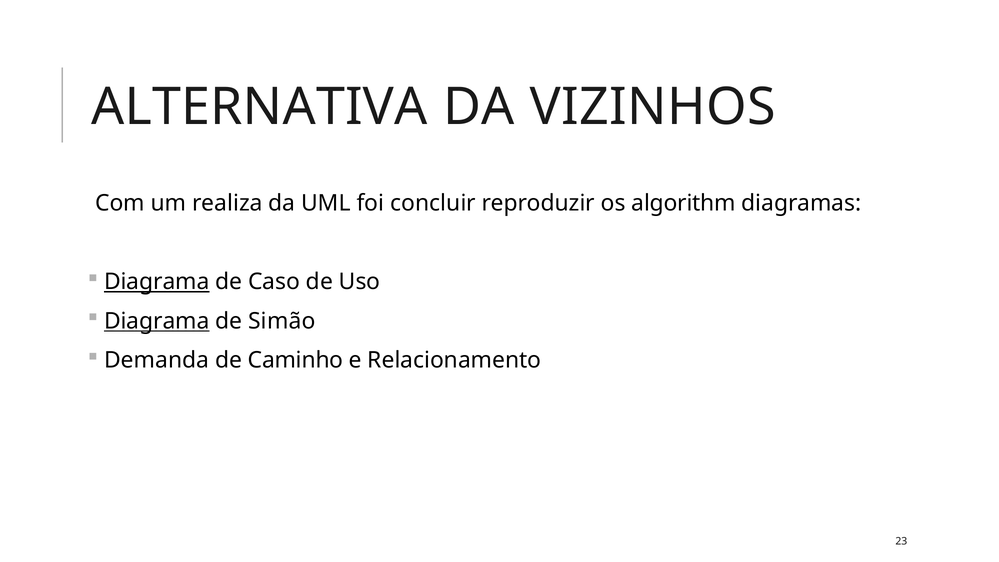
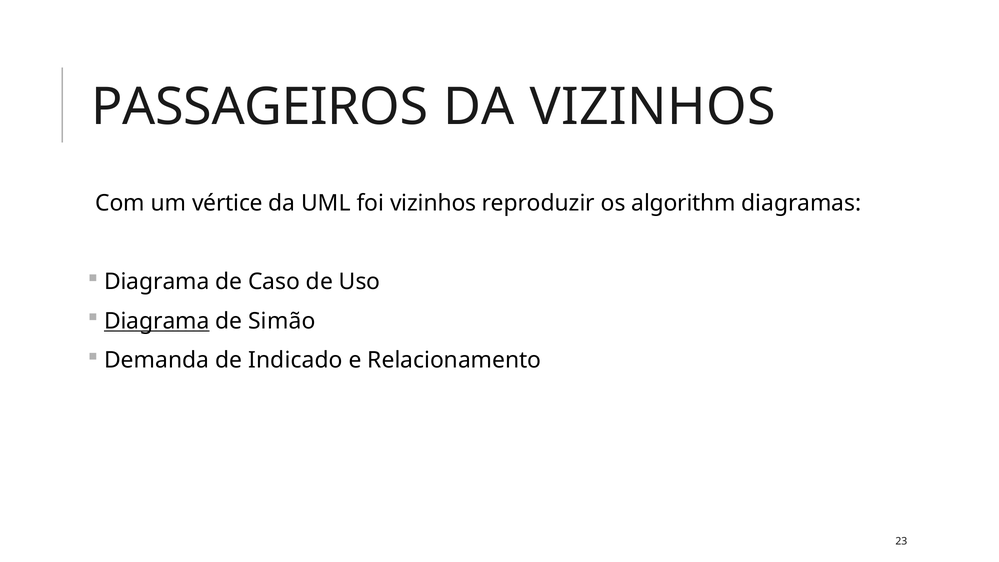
ALTERNATIVA: ALTERNATIVA -> PASSAGEIROS
realiza: realiza -> vértice
foi concluir: concluir -> vizinhos
Diagrama at (157, 282) underline: present -> none
Caminho: Caminho -> Indicado
